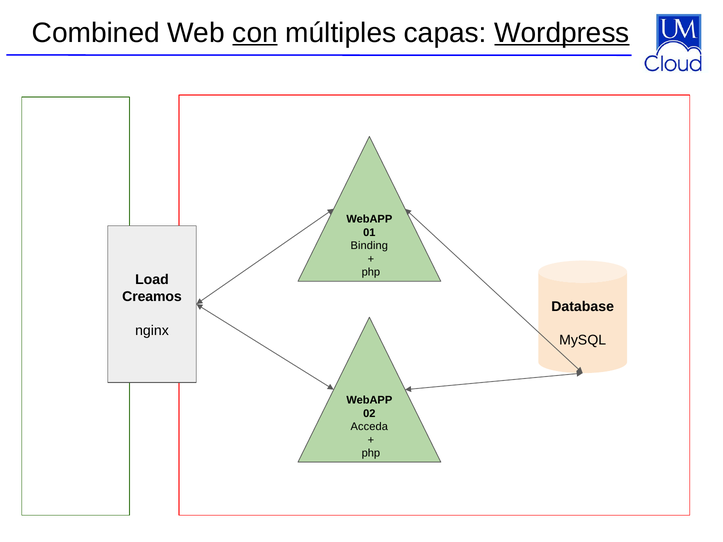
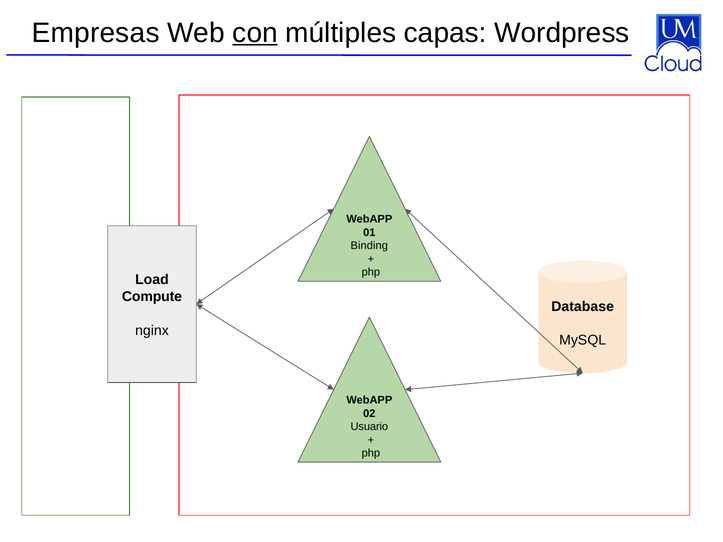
Combined: Combined -> Empresas
Wordpress underline: present -> none
Creamos: Creamos -> Compute
Acceda: Acceda -> Usuario
